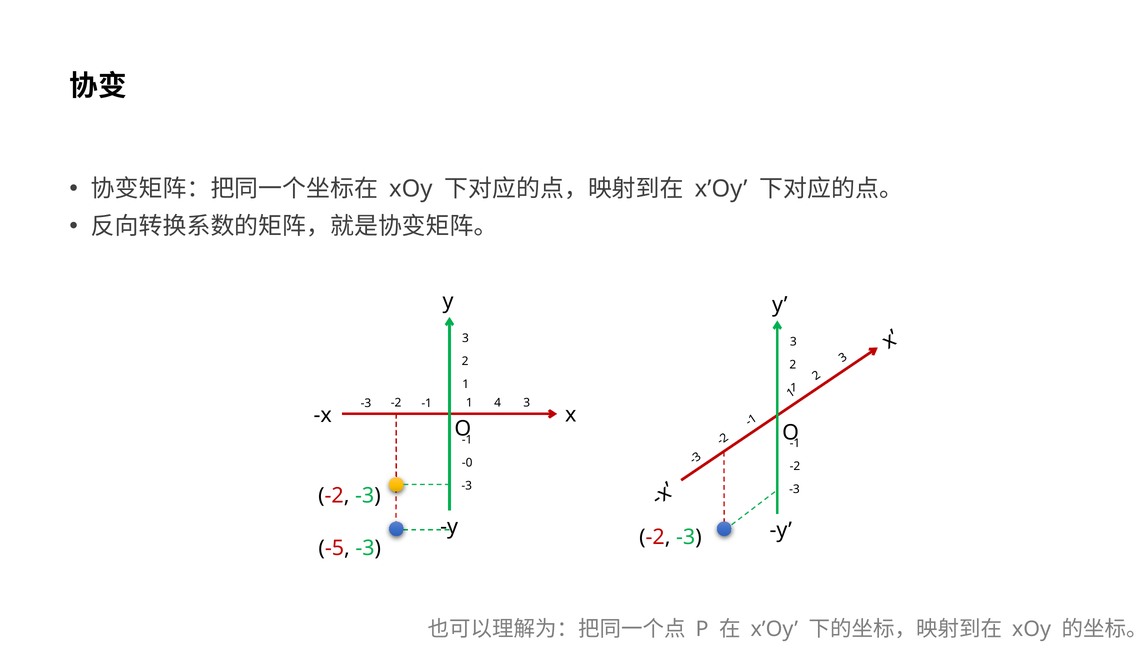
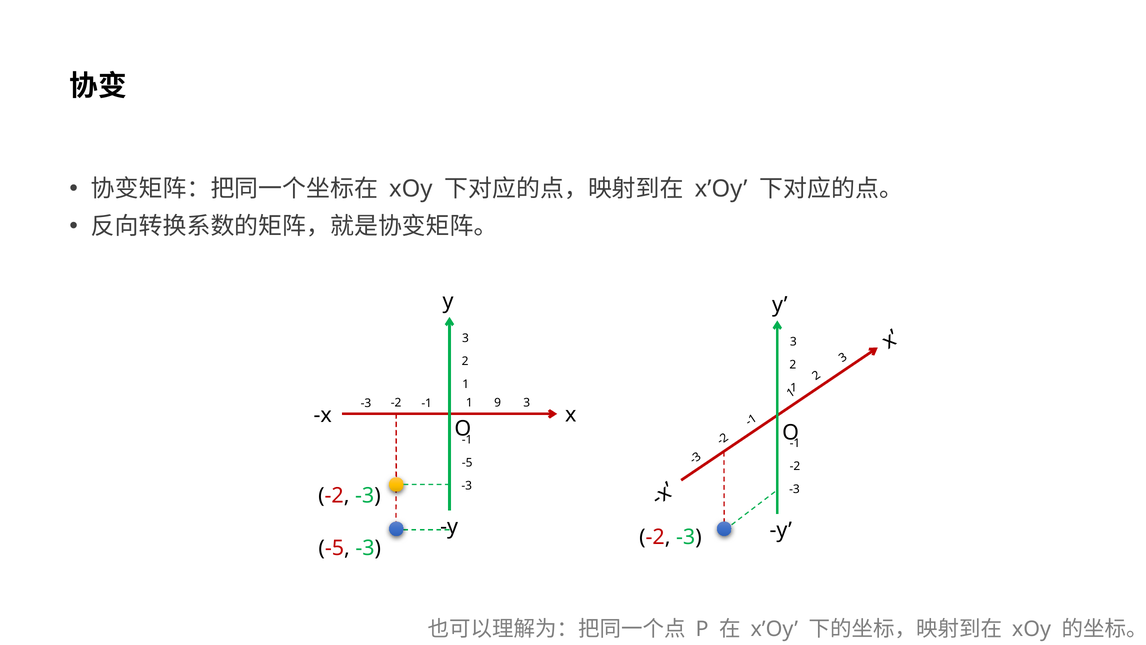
4: 4 -> 9
-0 at (467, 463): -0 -> -5
